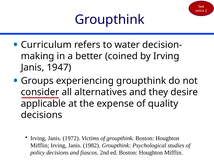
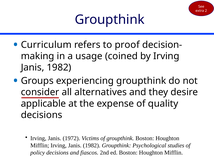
water: water -> proof
better: better -> usage
1947 at (59, 68): 1947 -> 1982
